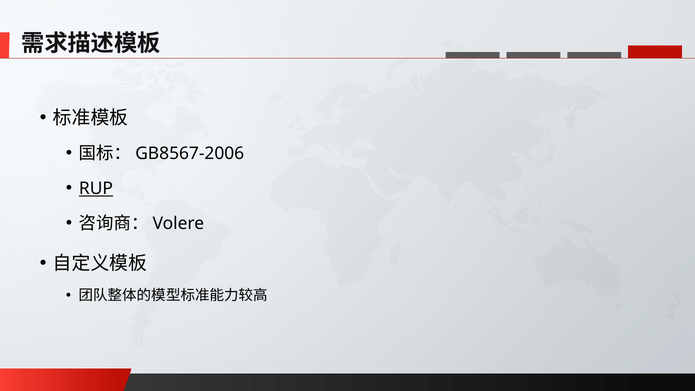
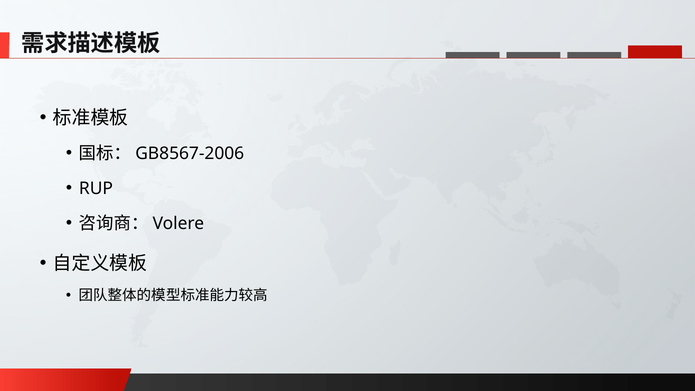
RUP underline: present -> none
